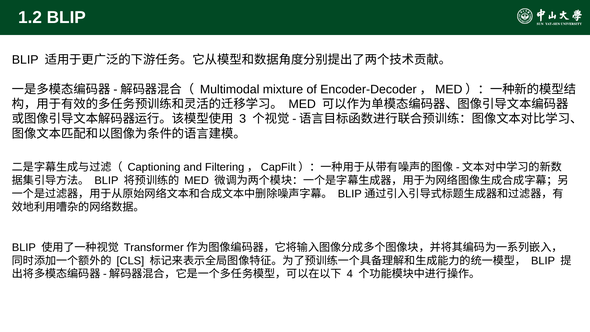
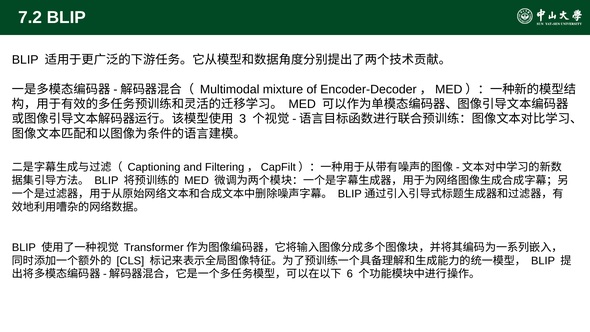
1.2: 1.2 -> 7.2
4: 4 -> 6
